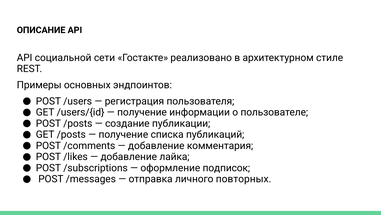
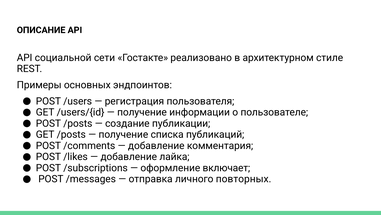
подписок: подписок -> включает
